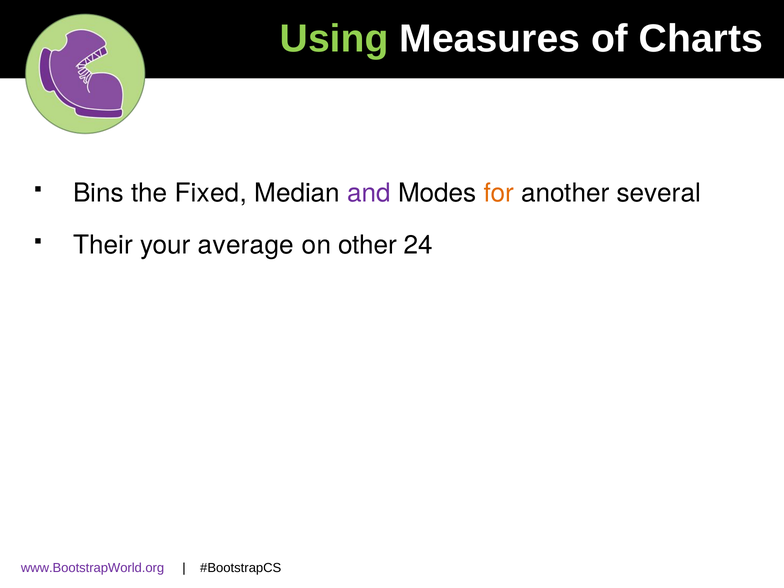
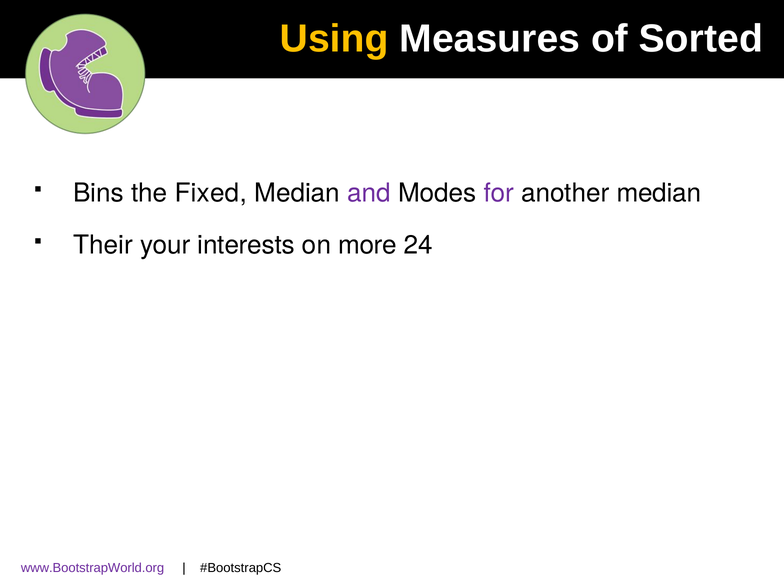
Using colour: light green -> yellow
Charts: Charts -> Sorted
for colour: orange -> purple
another several: several -> median
average: average -> interests
other: other -> more
